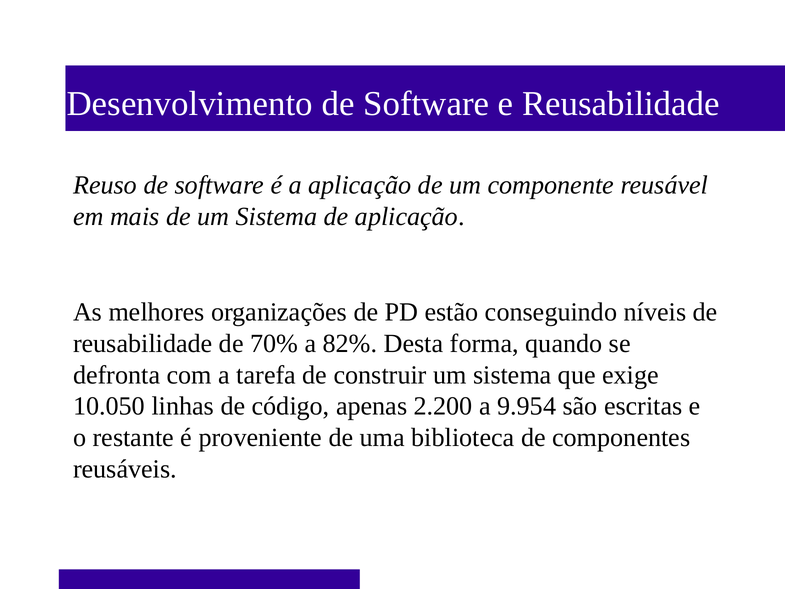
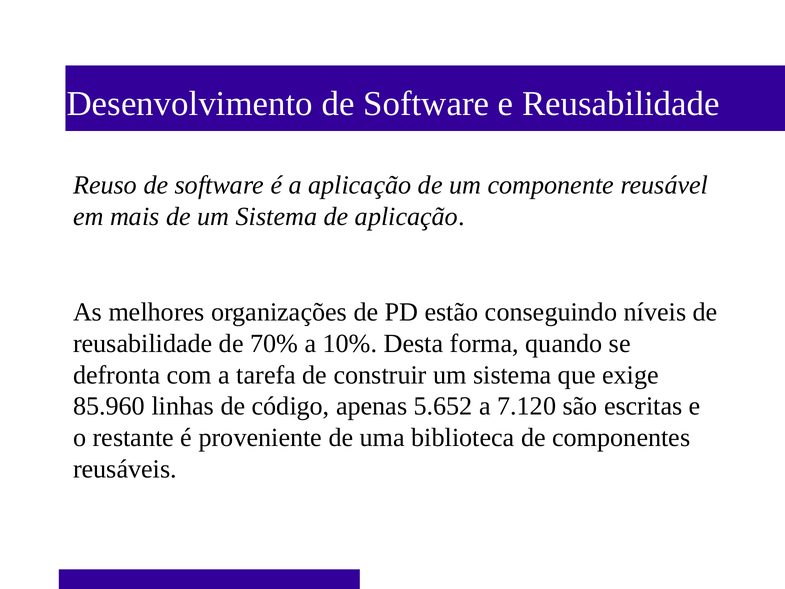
82%: 82% -> 10%
10.050: 10.050 -> 85.960
2.200: 2.200 -> 5.652
9.954: 9.954 -> 7.120
